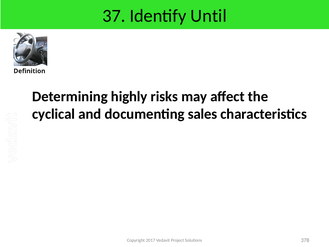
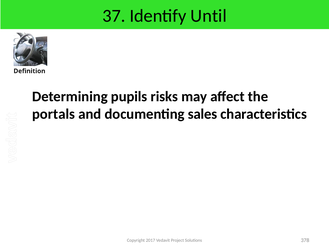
highly: highly -> pupils
cyclical: cyclical -> portals
